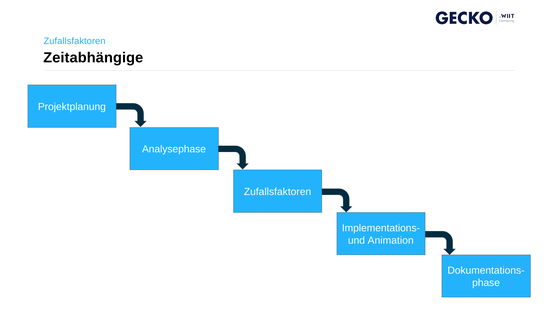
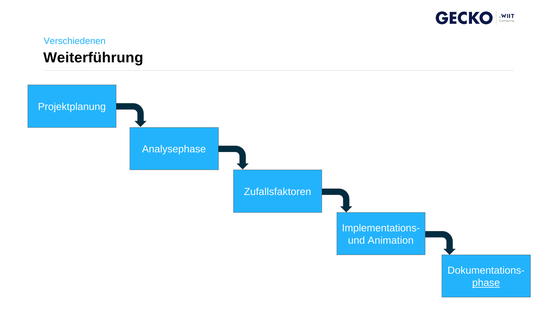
Zufallsfaktoren at (75, 41): Zufallsfaktoren -> Verschiedenen
Zeitabhängige: Zeitabhängige -> Weiterführung
phase underline: none -> present
